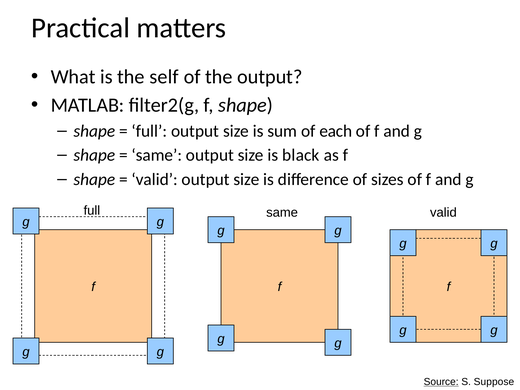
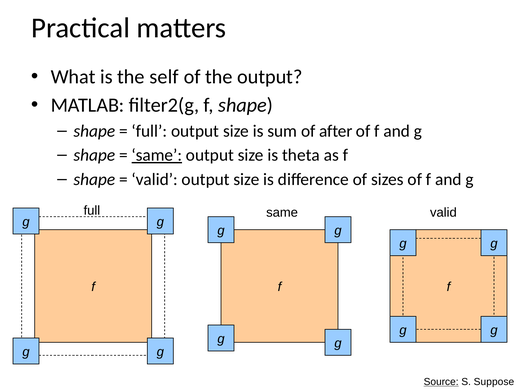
each: each -> after
same at (157, 155) underline: none -> present
black: black -> theta
